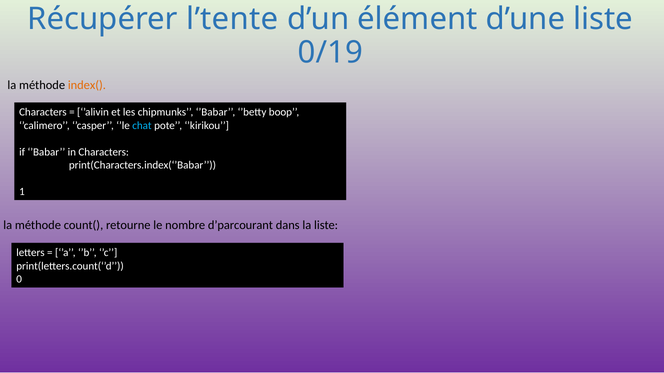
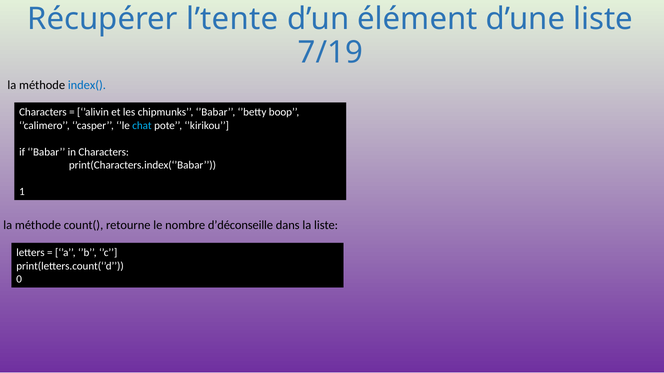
0/19: 0/19 -> 7/19
index( colour: orange -> blue
d’parcourant: d’parcourant -> d’déconseille
